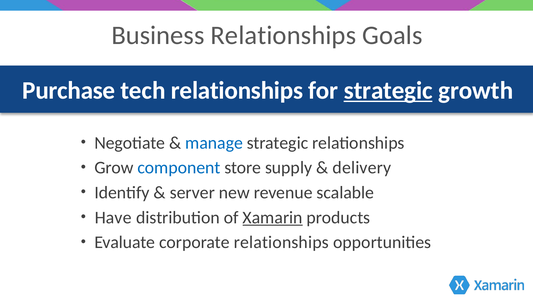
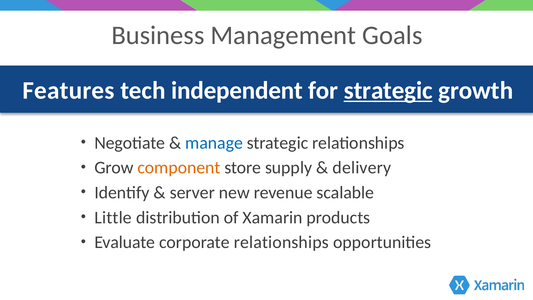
Business Relationships: Relationships -> Management
Purchase: Purchase -> Features
tech relationships: relationships -> independent
component colour: blue -> orange
Have: Have -> Little
Xamarin underline: present -> none
